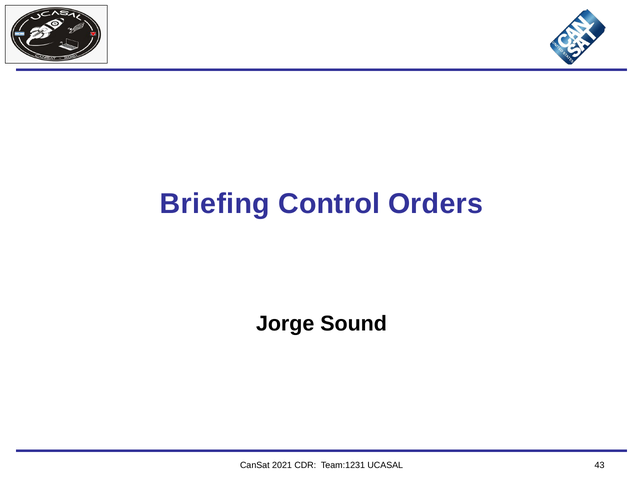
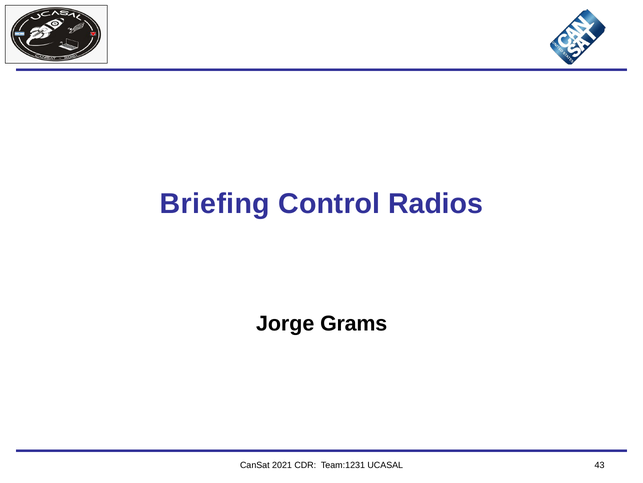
Orders: Orders -> Radios
Sound: Sound -> Grams
